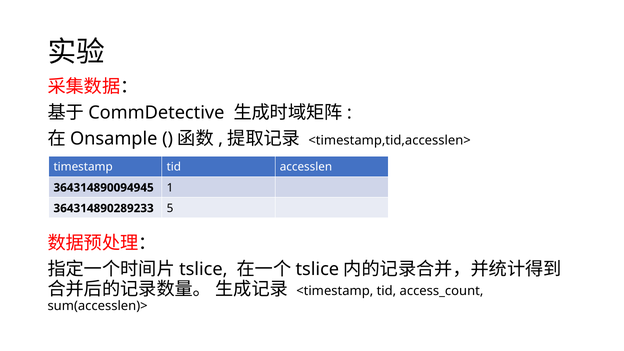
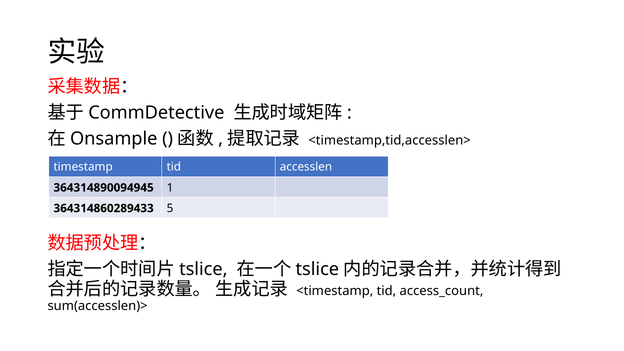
364314890289233: 364314890289233 -> 364314860289433
